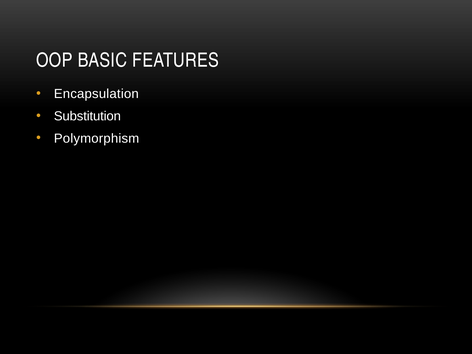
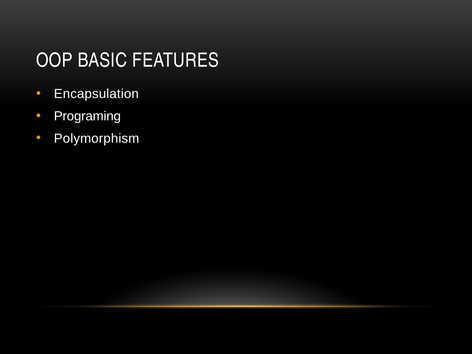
Substitution: Substitution -> Programing
